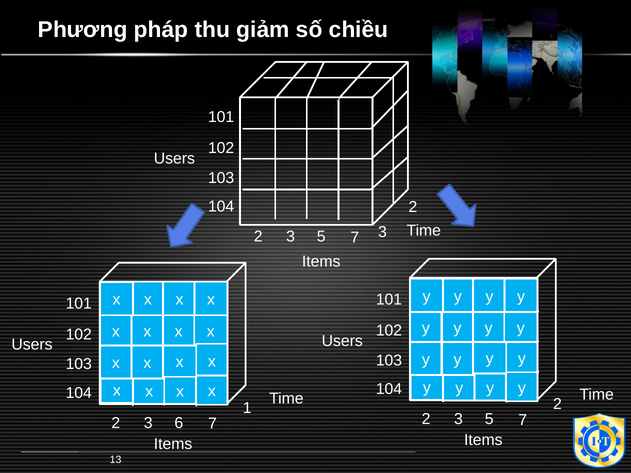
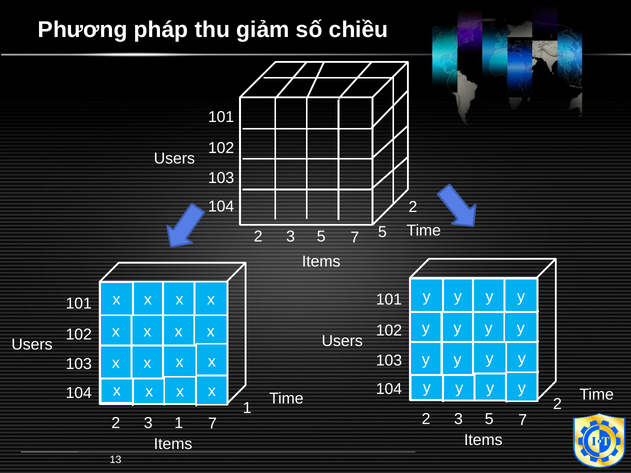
7 3: 3 -> 5
3 6: 6 -> 1
